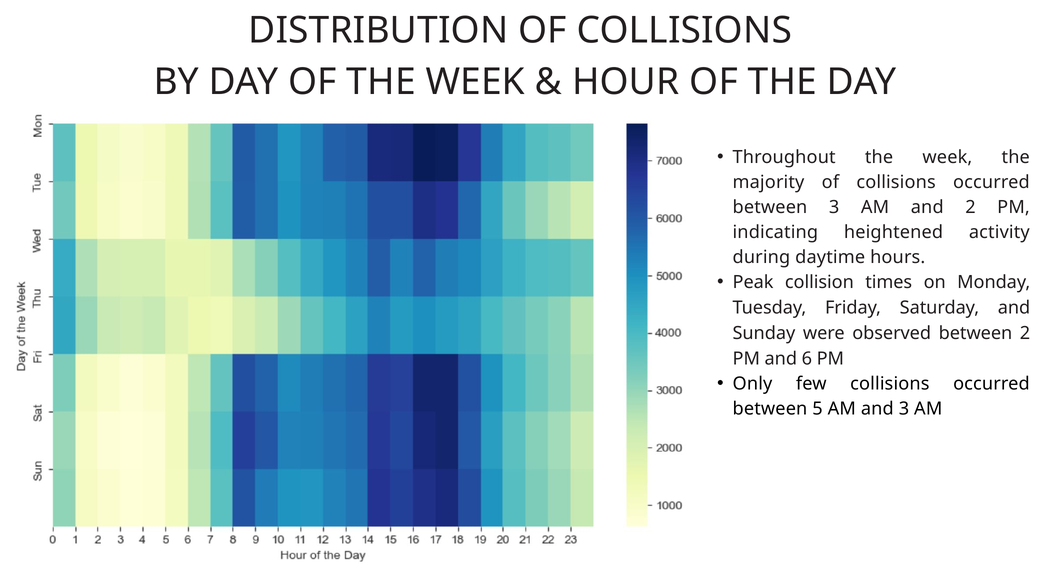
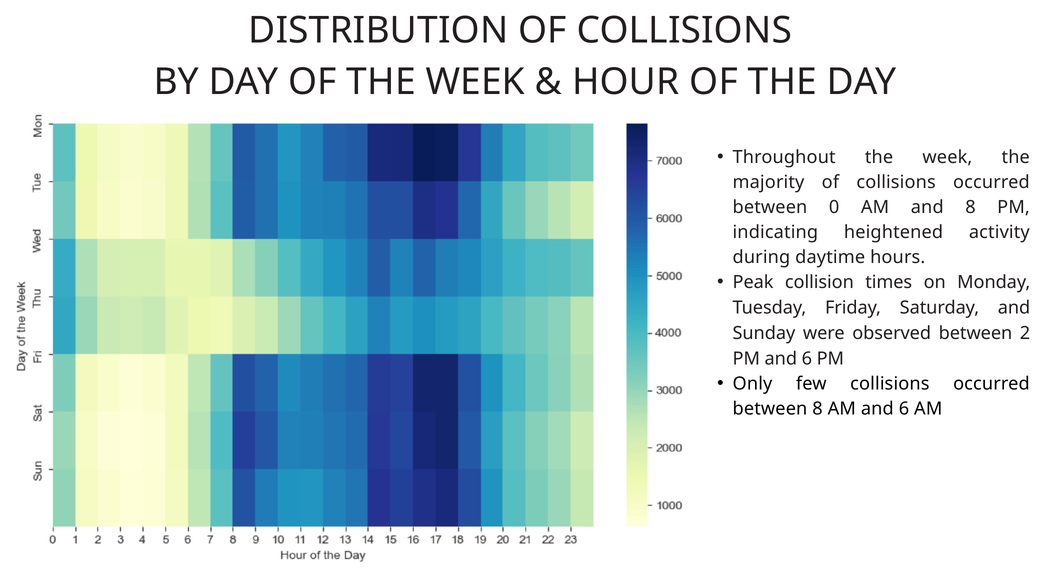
between 3: 3 -> 0
and 2: 2 -> 8
between 5: 5 -> 8
AM and 3: 3 -> 6
